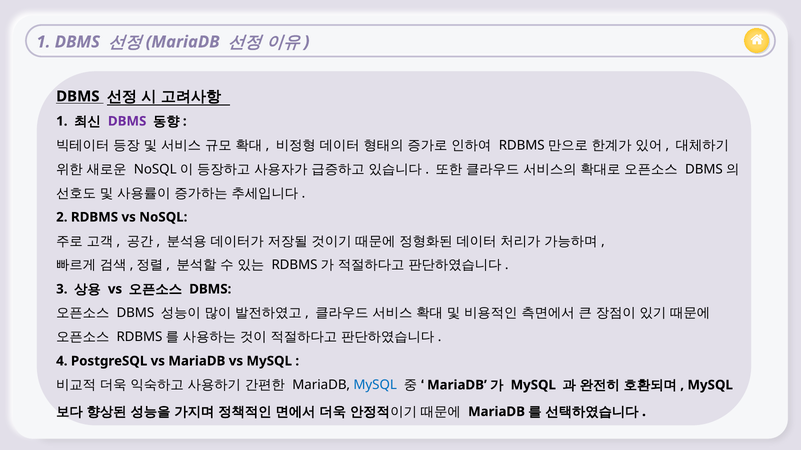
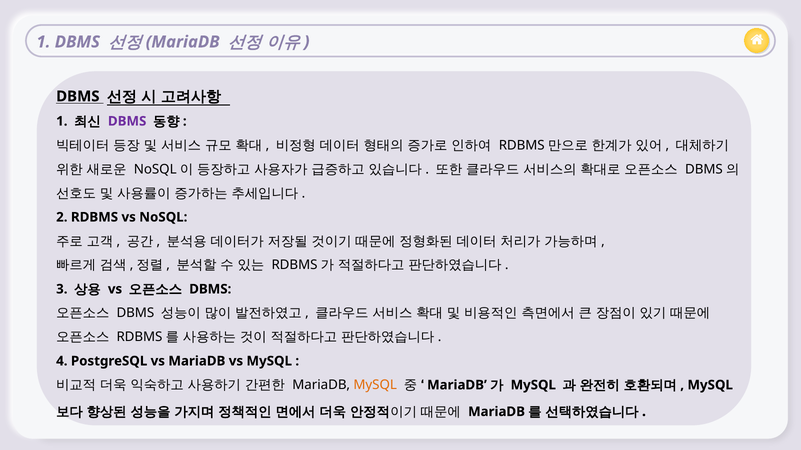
MySQL at (375, 385) colour: blue -> orange
